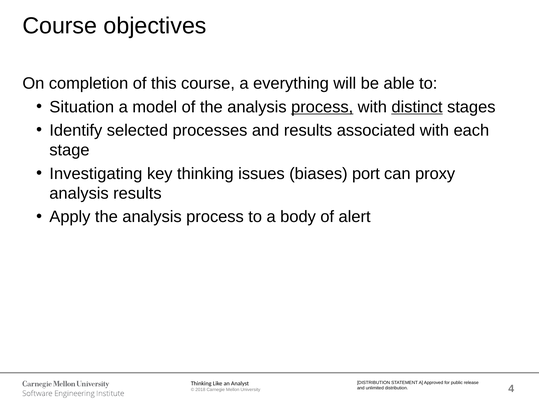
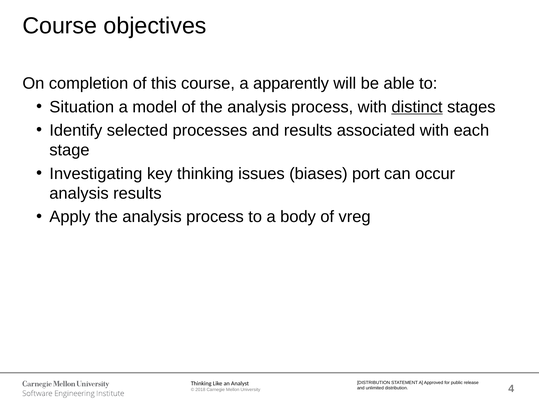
everything: everything -> apparently
process at (322, 107) underline: present -> none
proxy: proxy -> occur
alert: alert -> vreg
